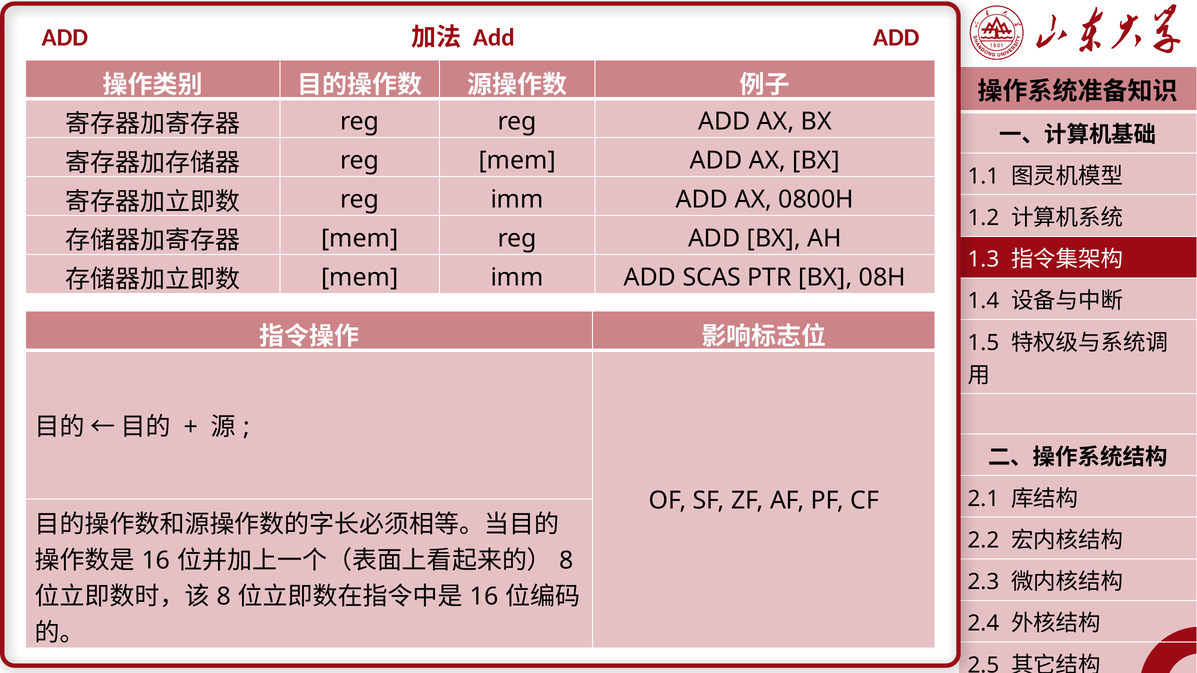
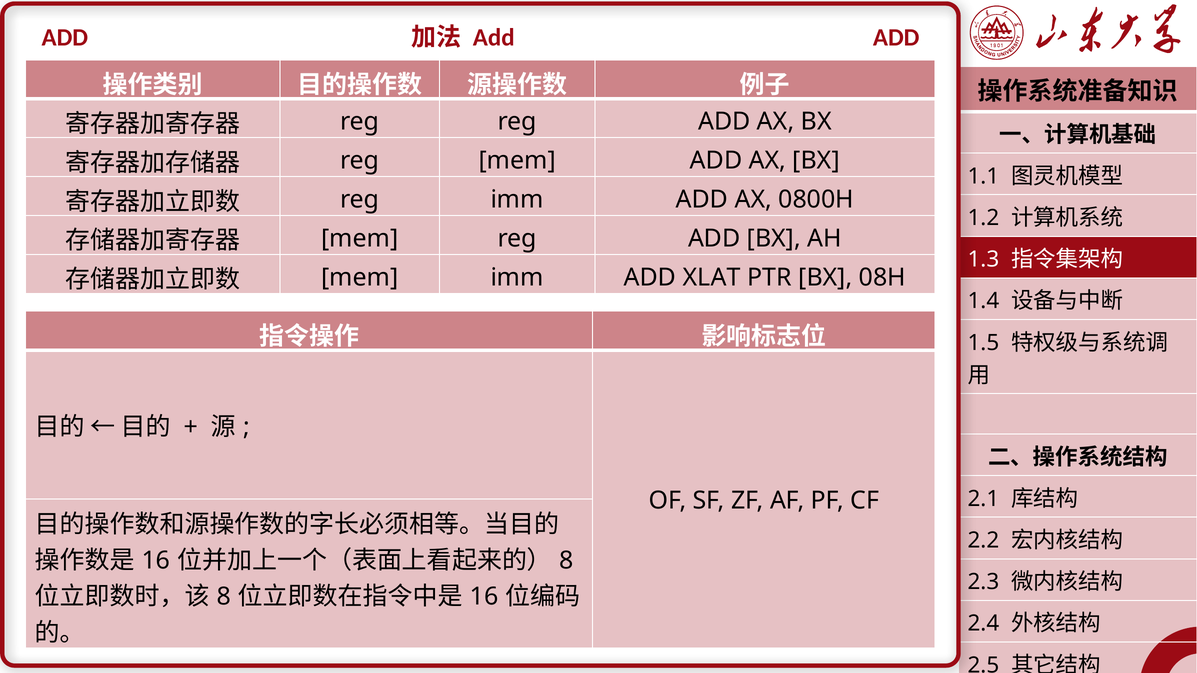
SCAS: SCAS -> XLAT
